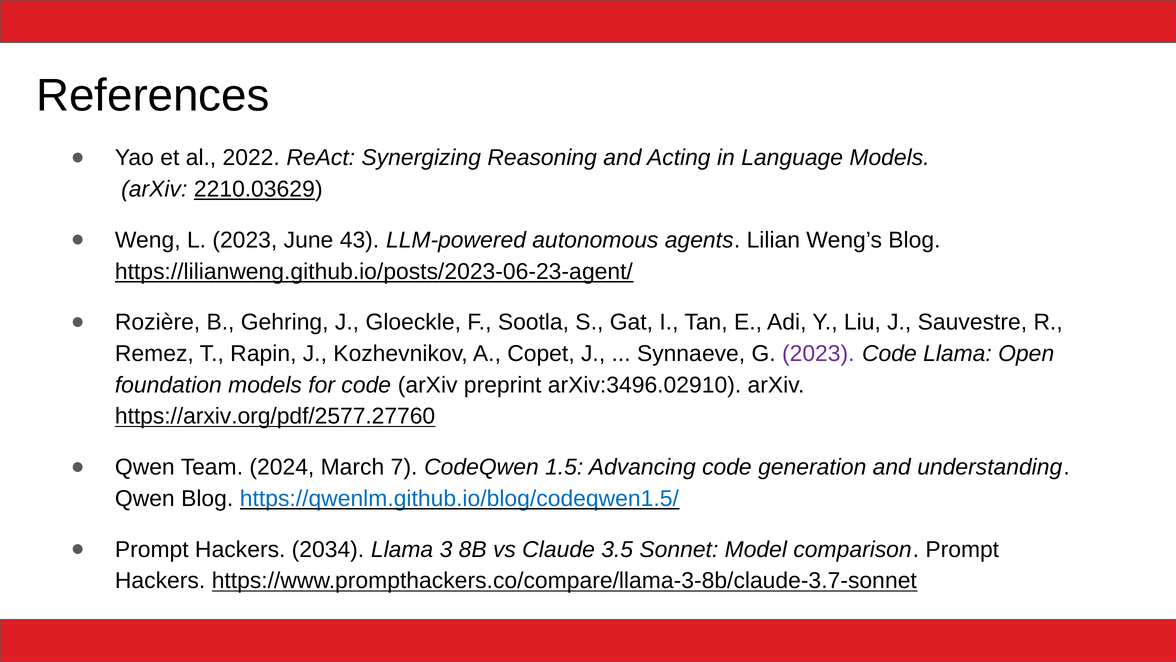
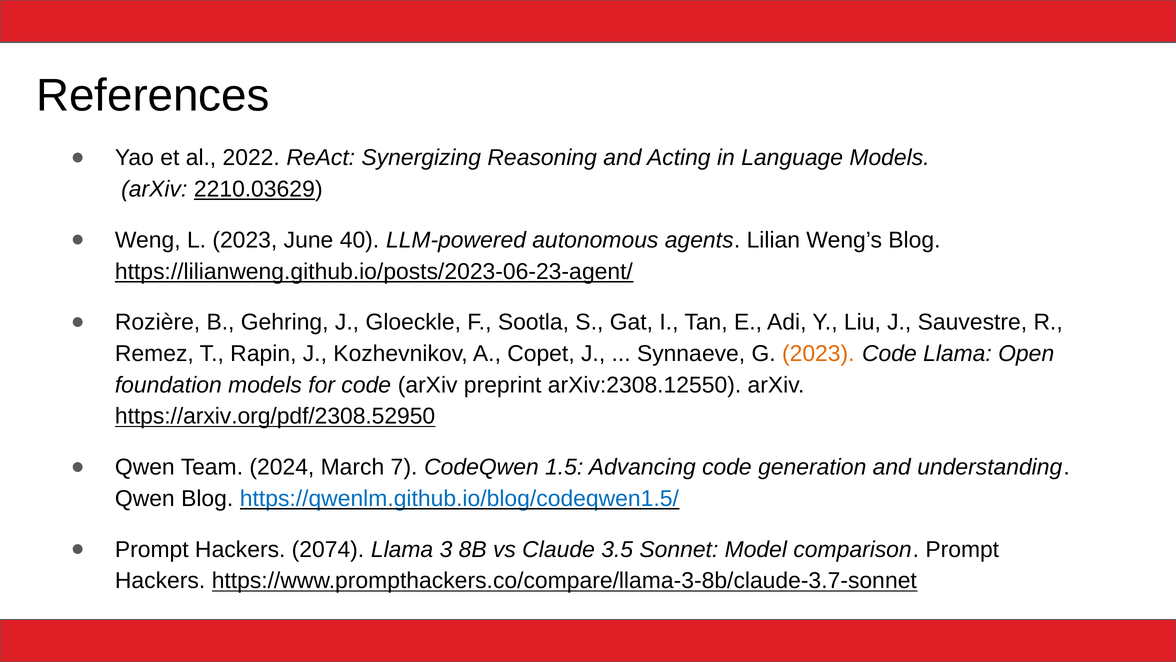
43: 43 -> 40
2023 at (818, 353) colour: purple -> orange
arXiv:3496.02910: arXiv:3496.02910 -> arXiv:2308.12550
https://arxiv.org/pdf/2577.27760: https://arxiv.org/pdf/2577.27760 -> https://arxiv.org/pdf/2308.52950
2034: 2034 -> 2074
